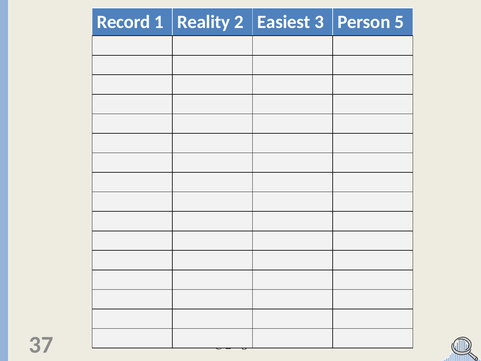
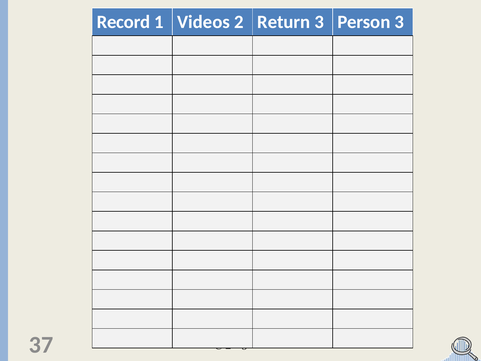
Reality: Reality -> Videos
Easiest: Easiest -> Return
Person 5: 5 -> 3
